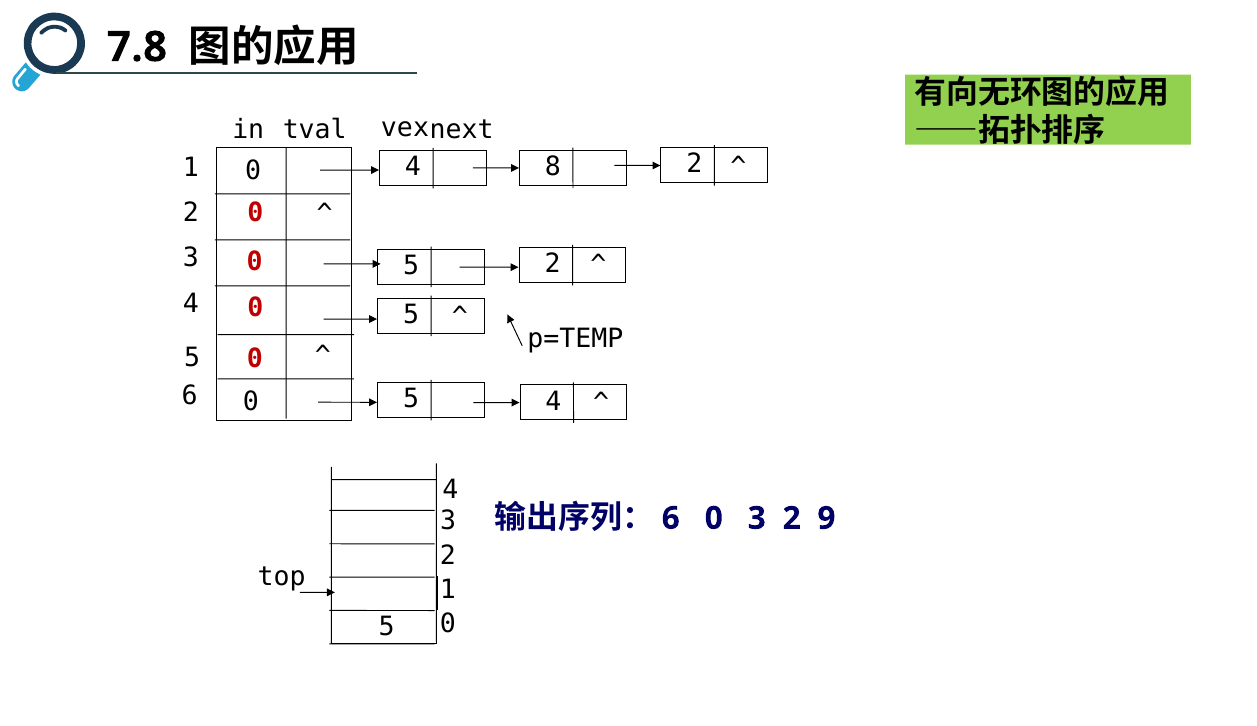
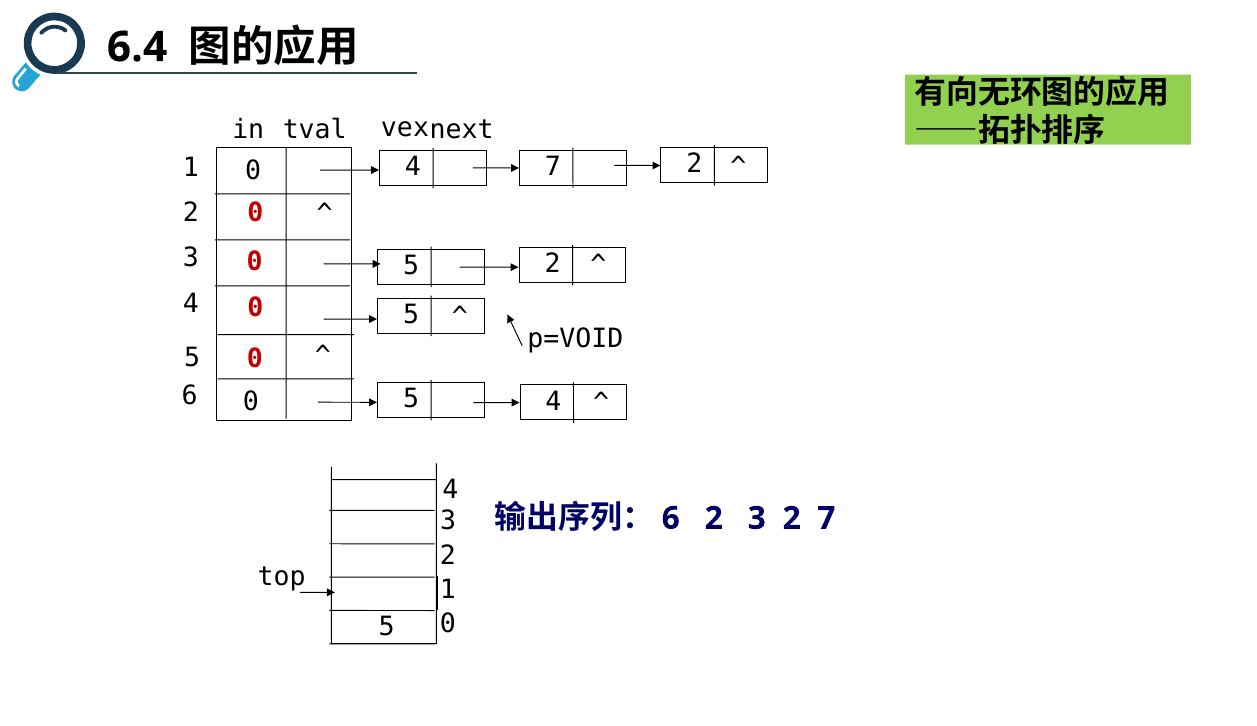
7.8: 7.8 -> 6.4
4 8: 8 -> 7
p=TEMP: p=TEMP -> p=VOID
6 0: 0 -> 2
2 9: 9 -> 7
